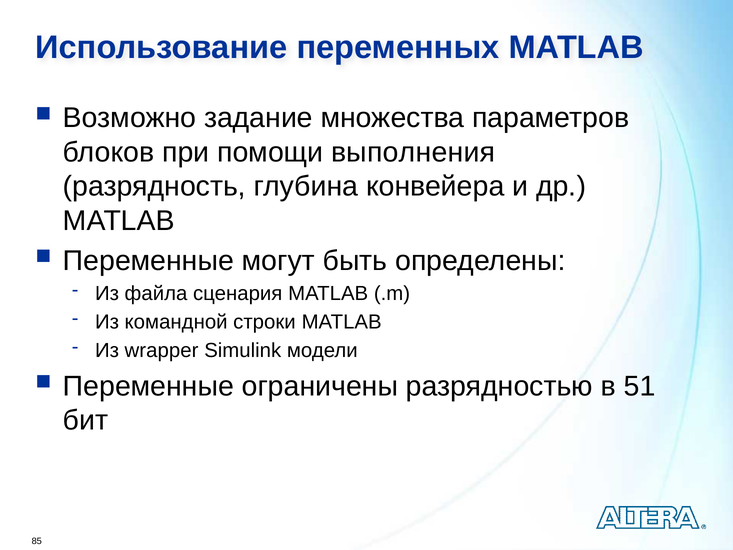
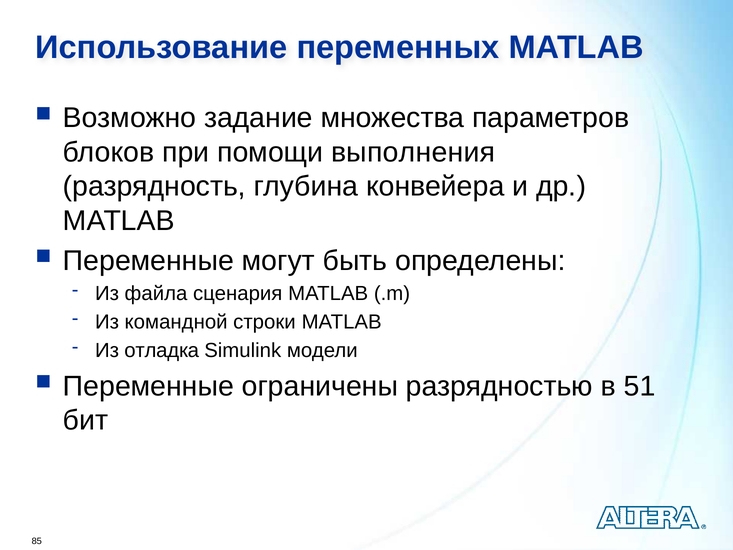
wrapper: wrapper -> отладка
